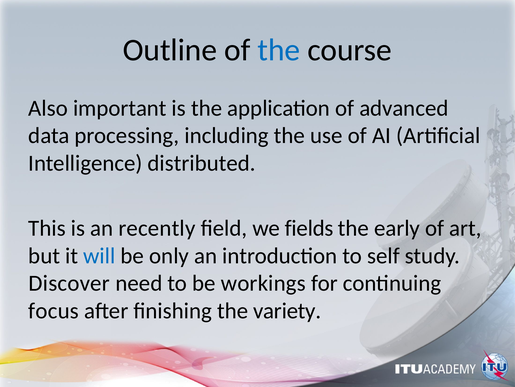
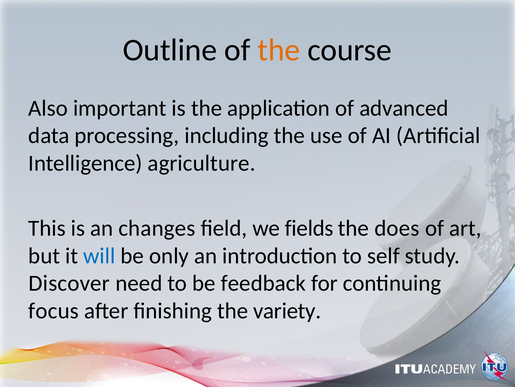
the at (279, 50) colour: blue -> orange
distributed: distributed -> agriculture
recently: recently -> changes
early: early -> does
workings: workings -> feedback
